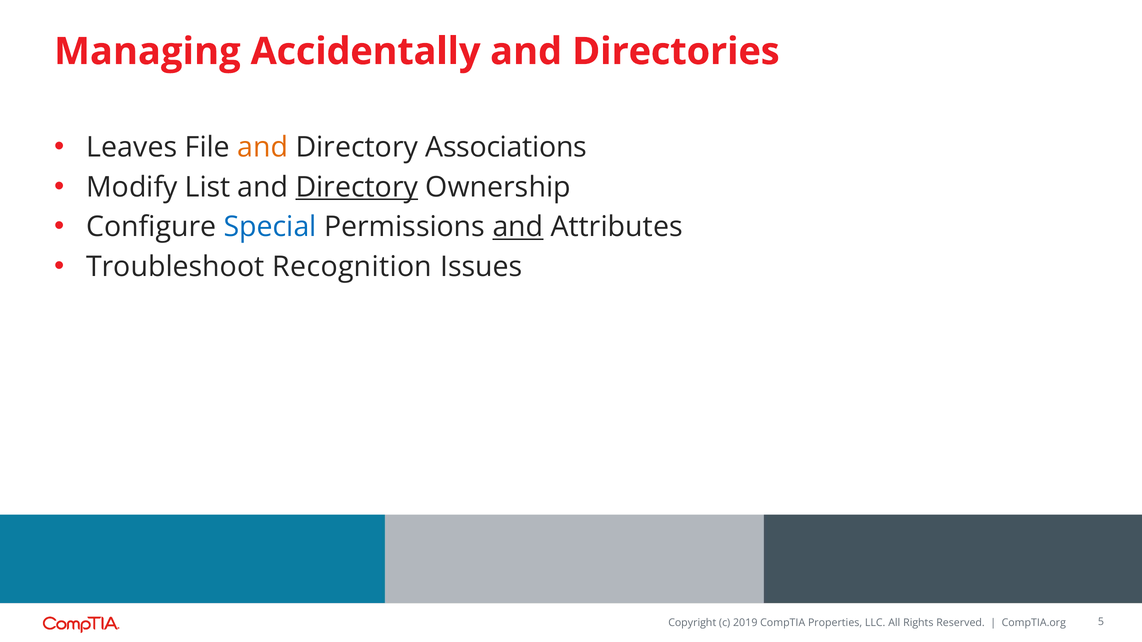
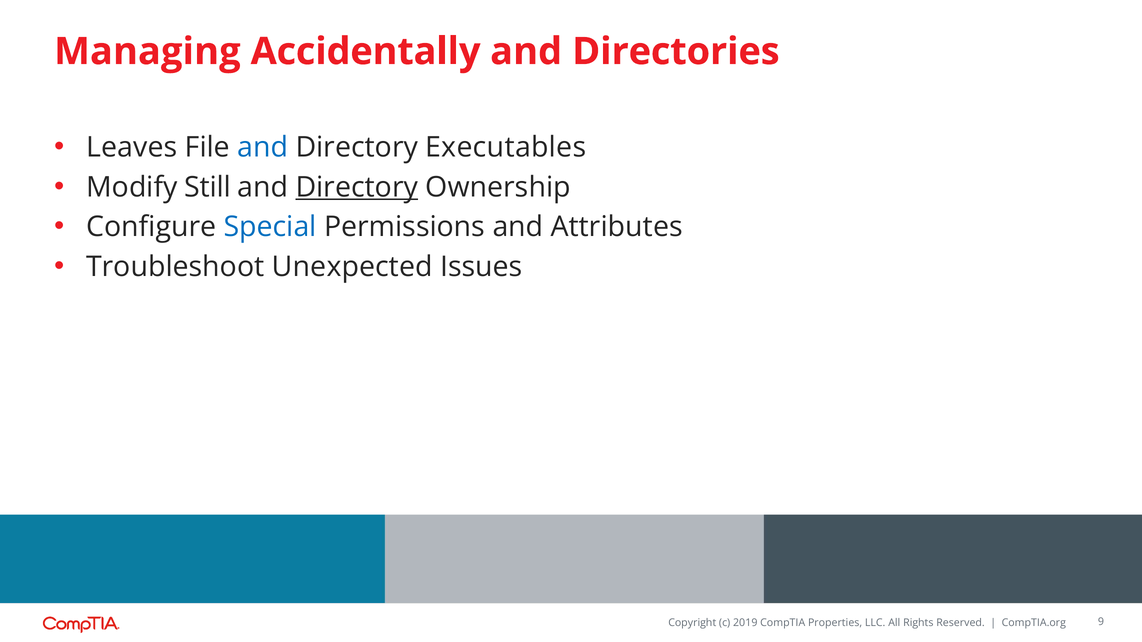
and at (263, 147) colour: orange -> blue
Associations: Associations -> Executables
List: List -> Still
and at (518, 227) underline: present -> none
Recognition: Recognition -> Unexpected
5: 5 -> 9
